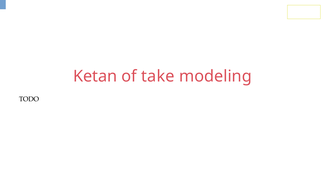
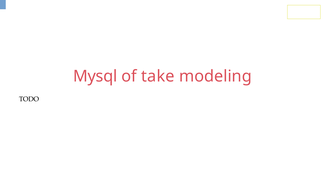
Ketan: Ketan -> Mysql
